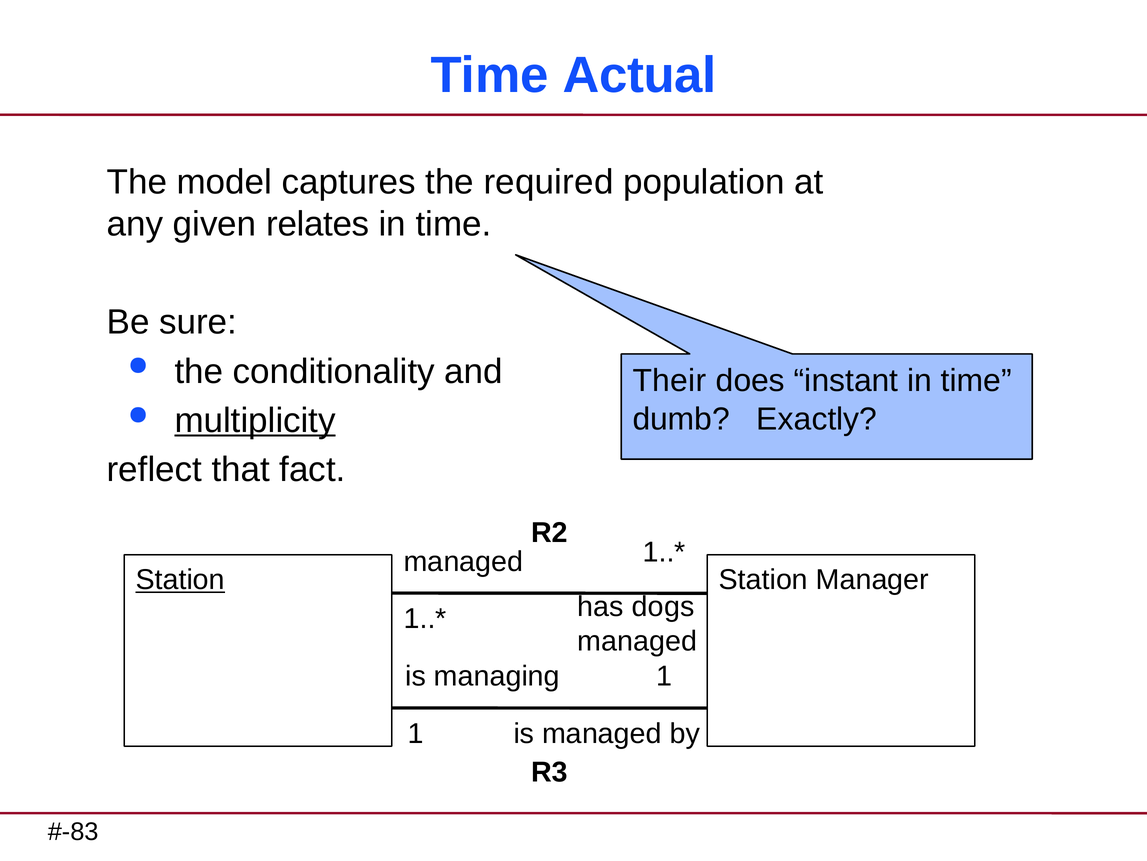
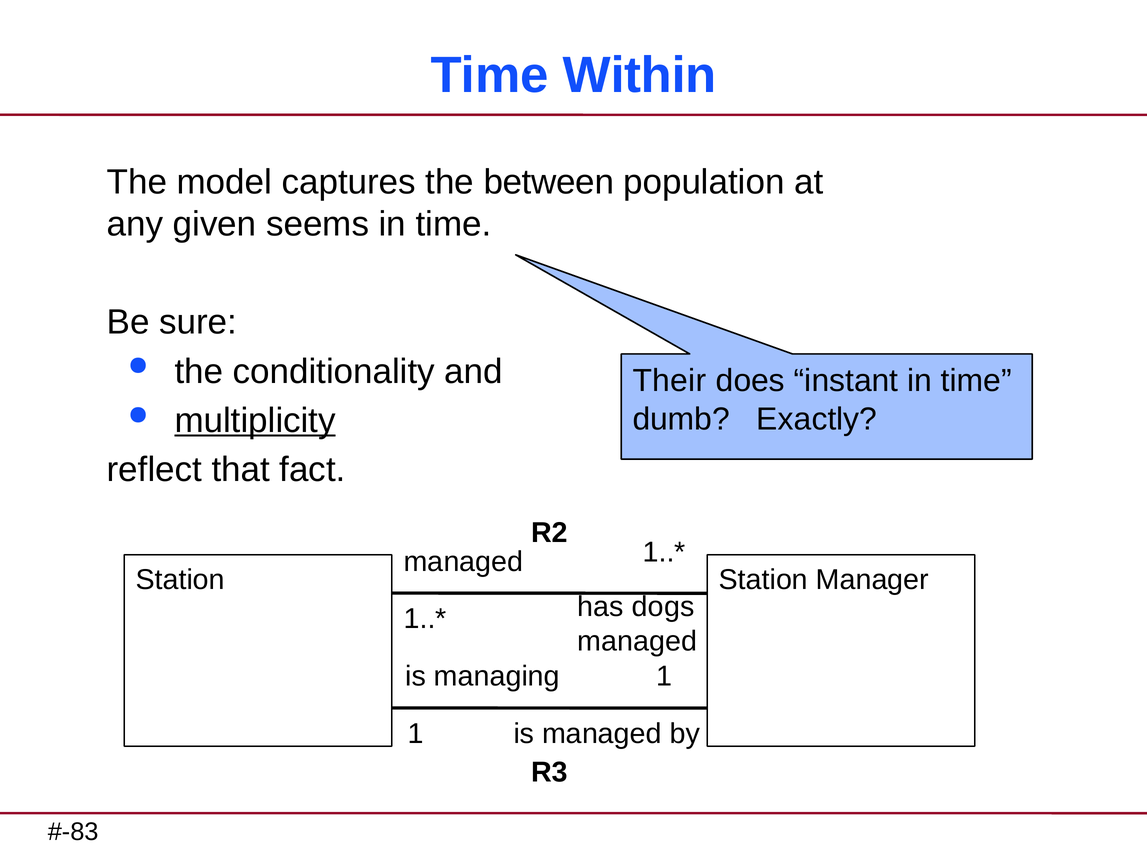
Actual: Actual -> Within
required: required -> between
relates: relates -> seems
Station at (180, 579) underline: present -> none
